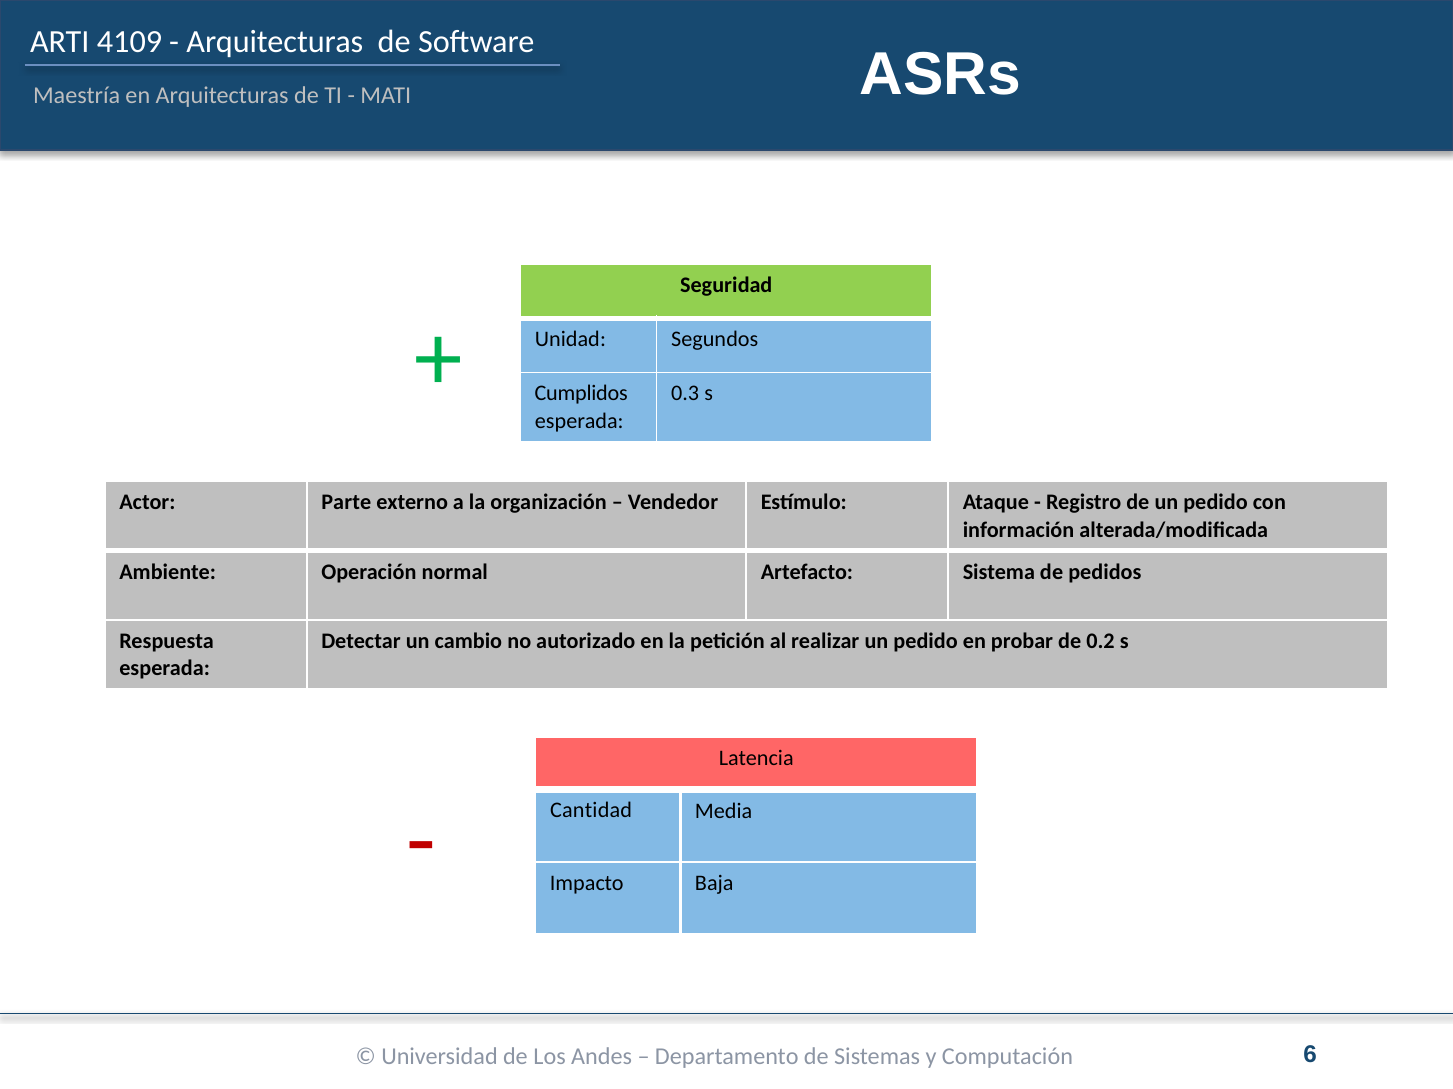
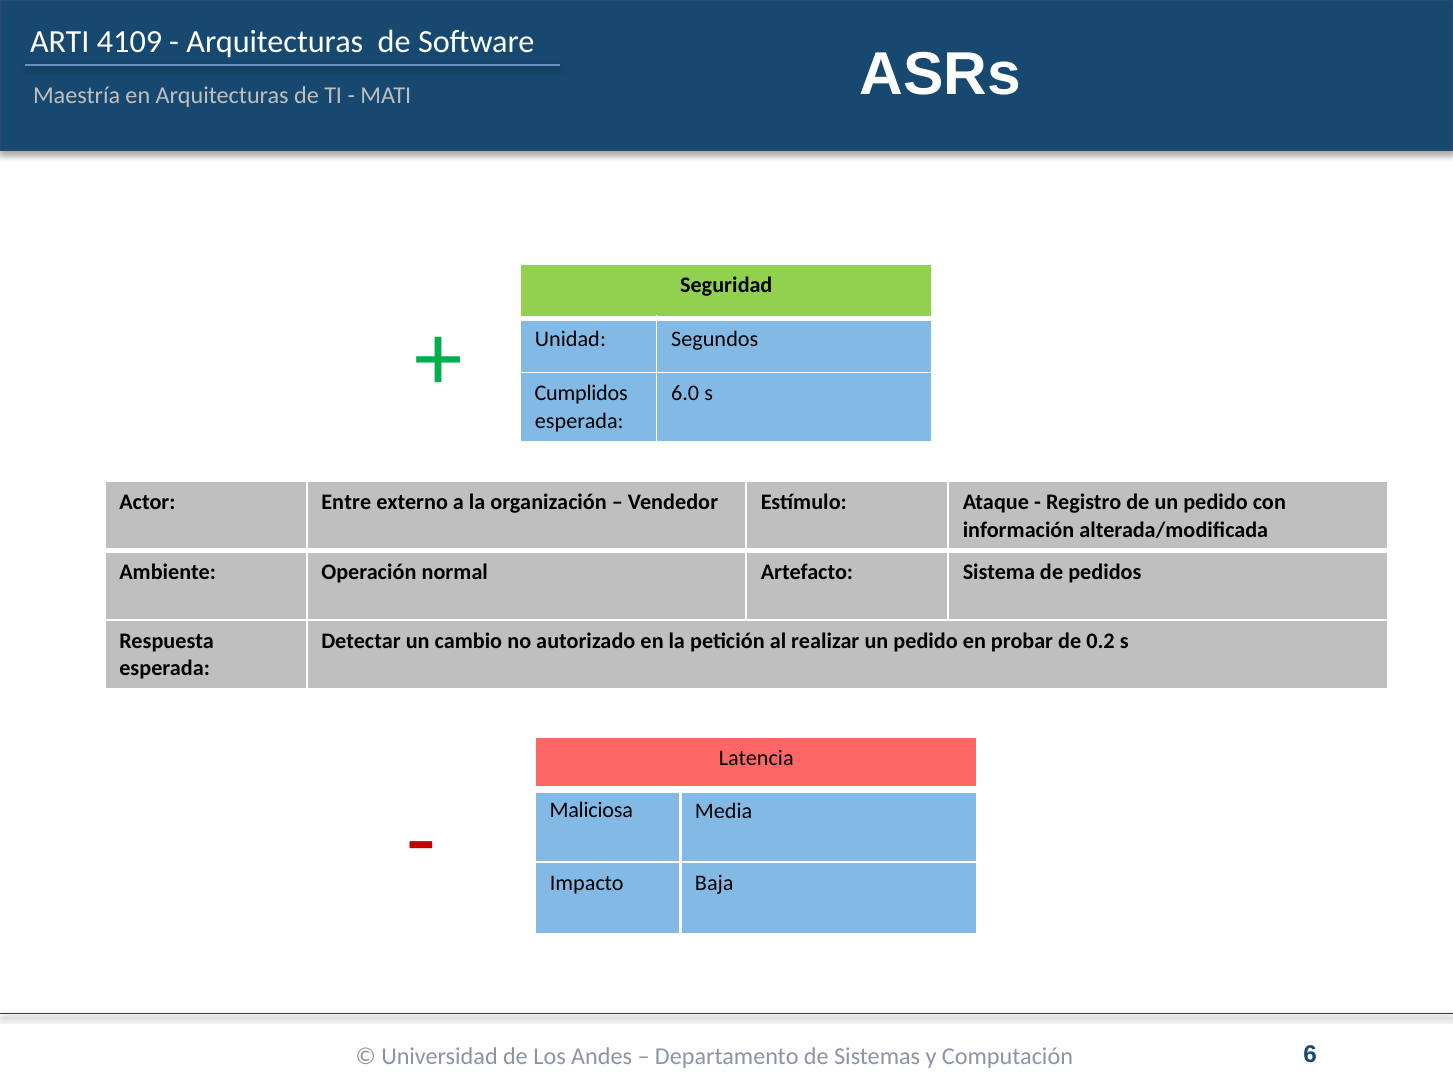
0.3: 0.3 -> 6.0
Parte: Parte -> Entre
Cantidad: Cantidad -> Maliciosa
